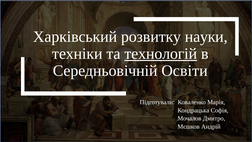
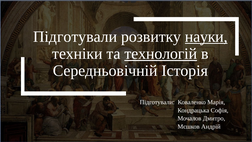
Харківський at (75, 37): Харківський -> Підготували
науки underline: none -> present
Освіти: Освіти -> Історія
